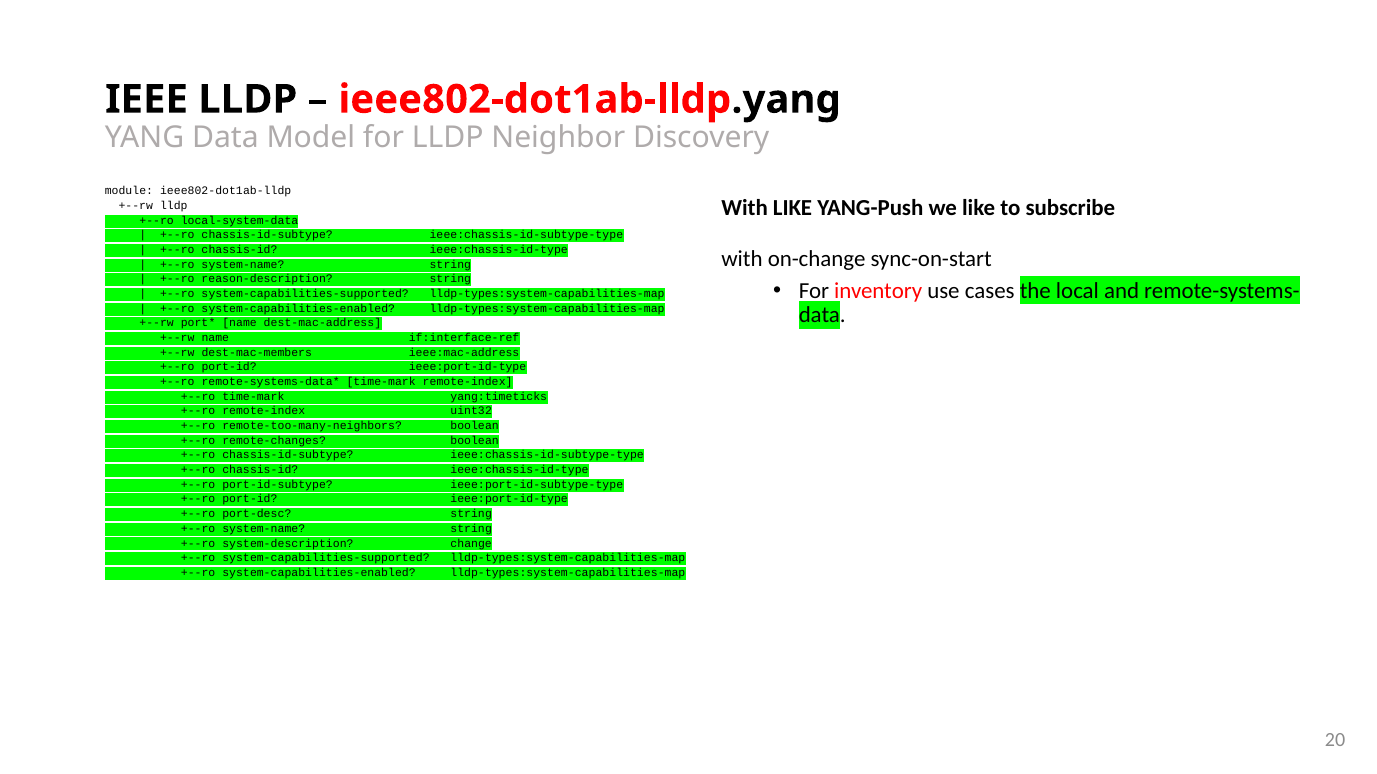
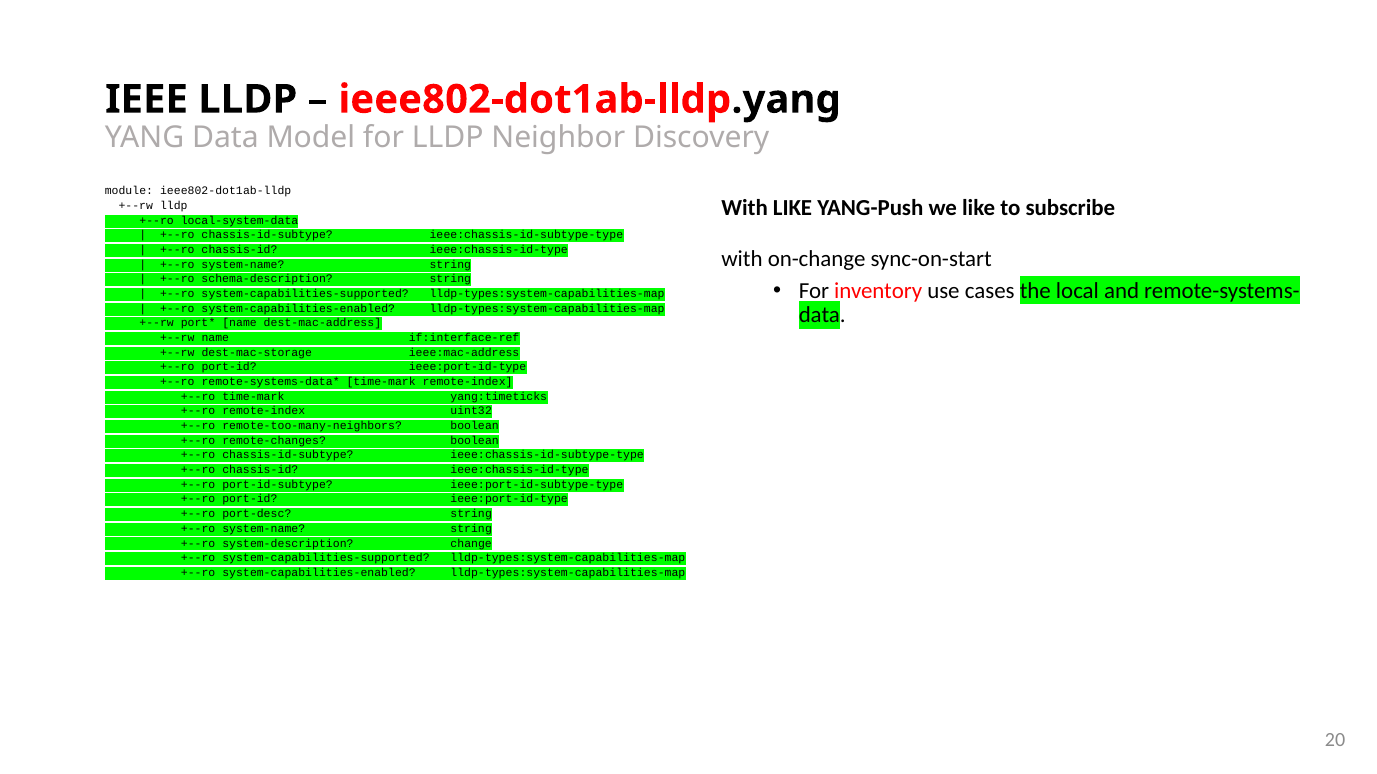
reason-description: reason-description -> schema-description
dest-mac-members: dest-mac-members -> dest-mac-storage
